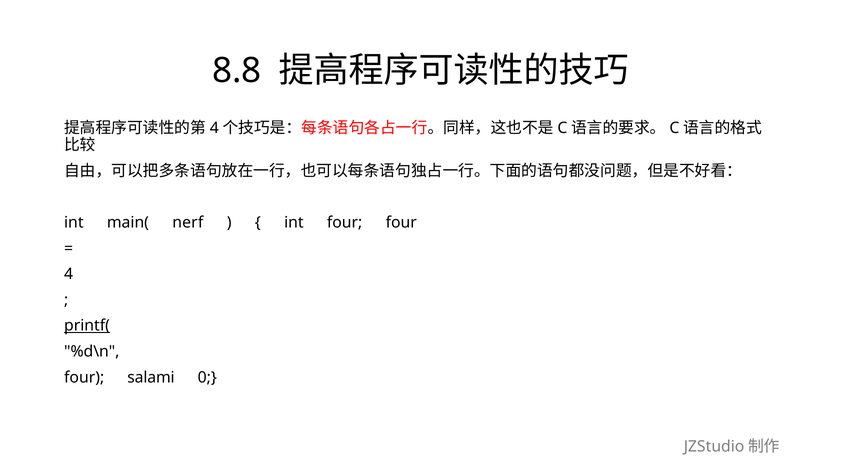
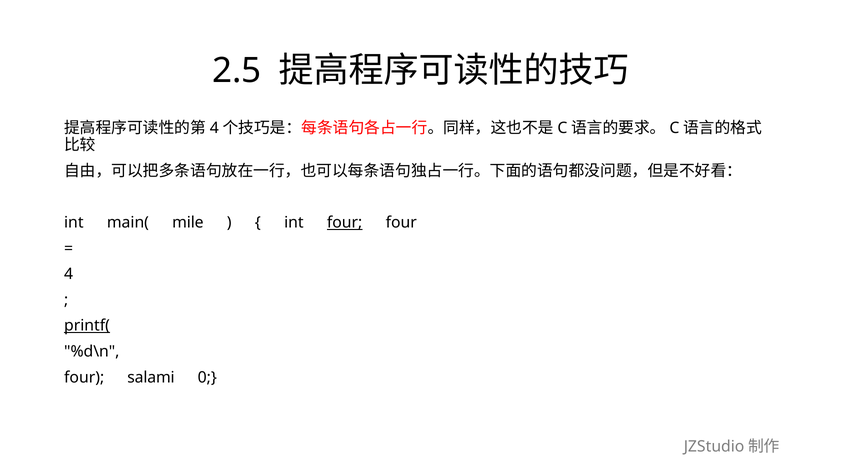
8.8: 8.8 -> 2.5
nerf: nerf -> mile
four at (345, 223) underline: none -> present
